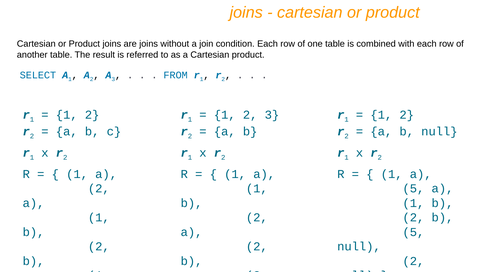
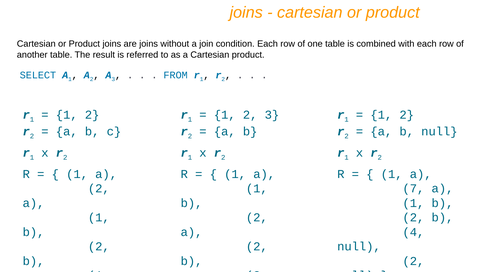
5 at (413, 189): 5 -> 7
5 at (413, 232): 5 -> 4
